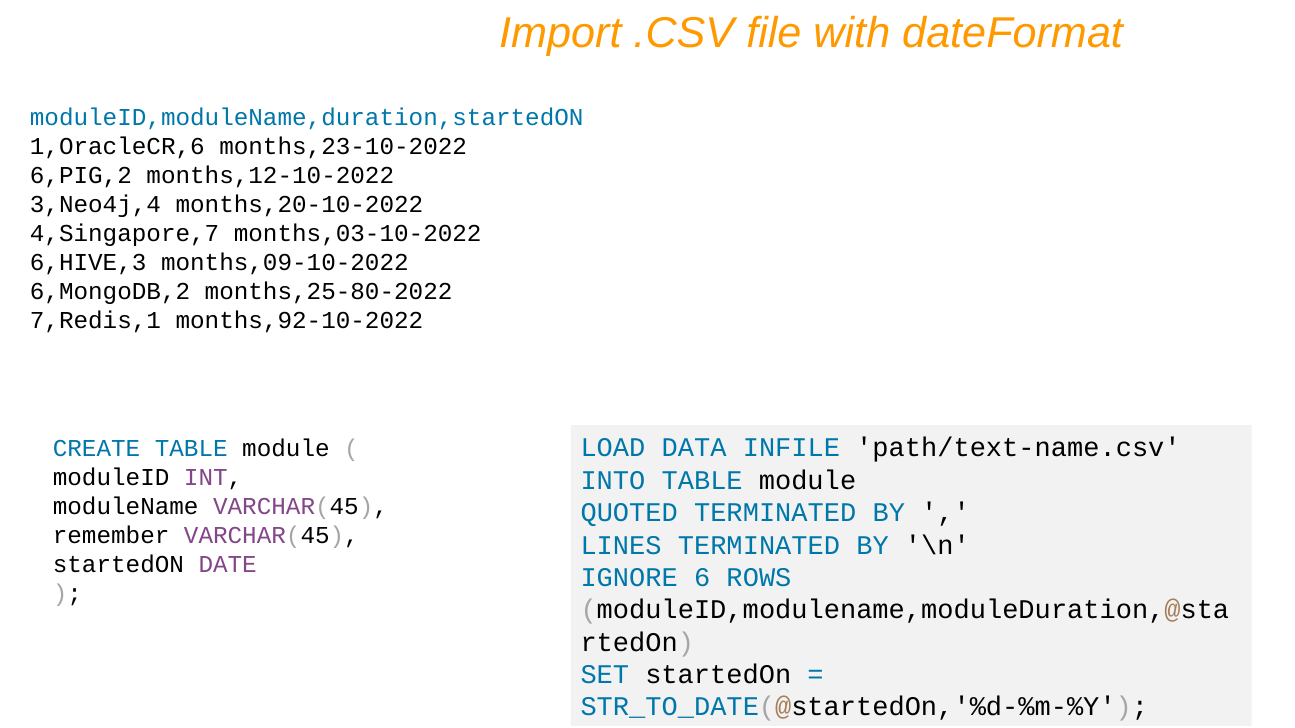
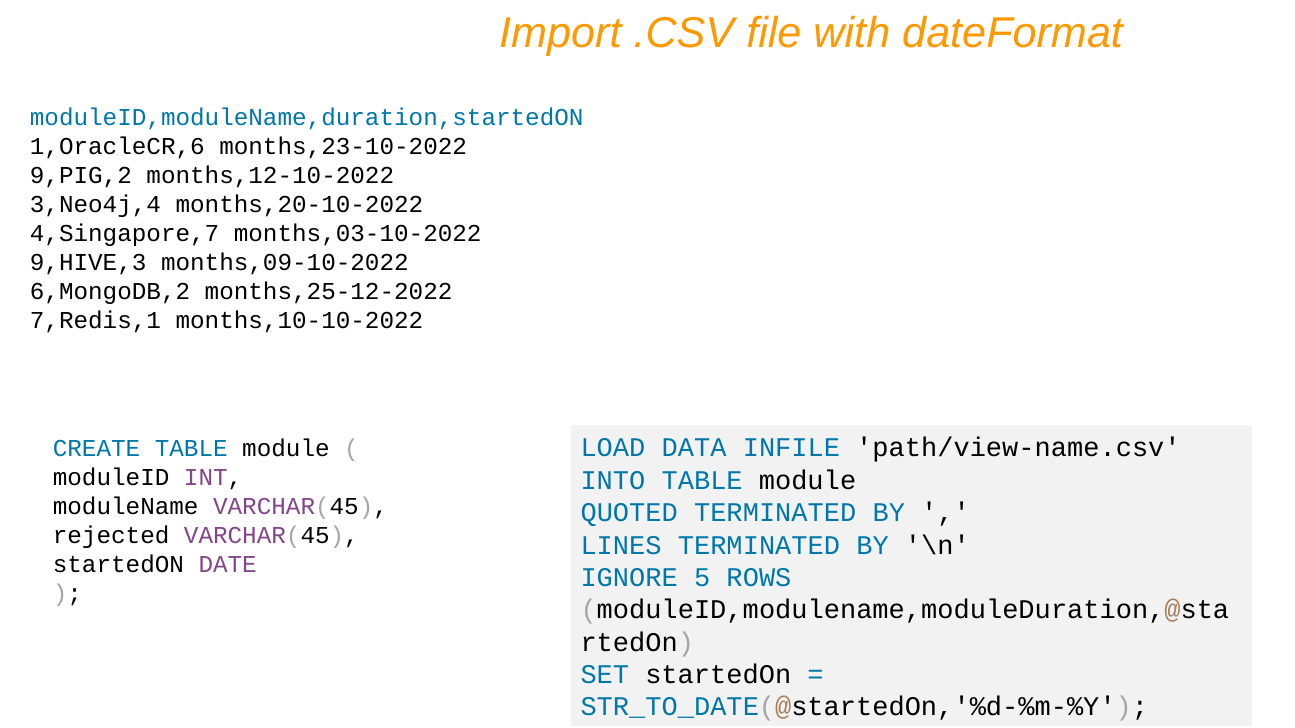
6,PIG,2: 6,PIG,2 -> 9,PIG,2
6,HIVE,3: 6,HIVE,3 -> 9,HIVE,3
months,25-80-2022: months,25-80-2022 -> months,25-12-2022
months,92-10-2022: months,92-10-2022 -> months,10-10-2022
path/text-name.csv: path/text-name.csv -> path/view-name.csv
remember: remember -> rejected
6: 6 -> 5
